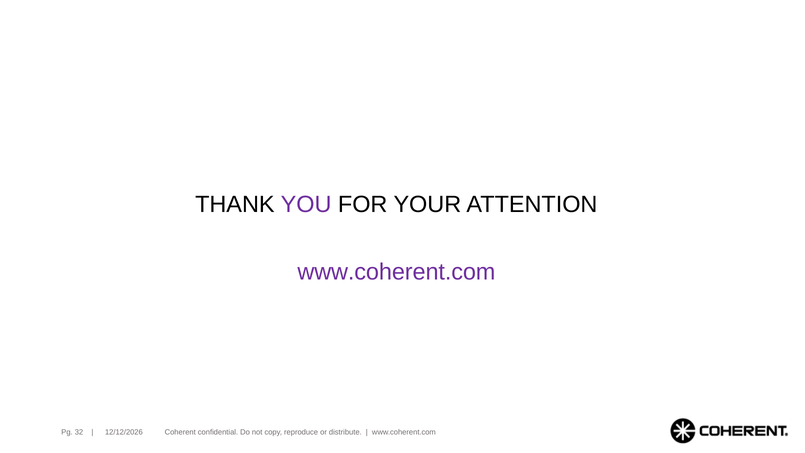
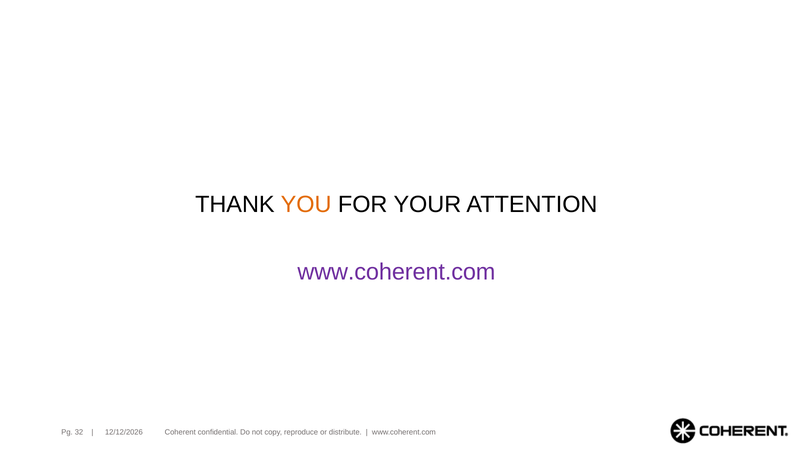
YOU colour: purple -> orange
